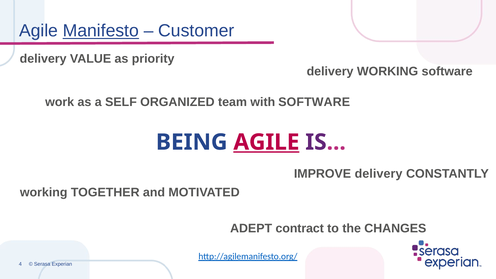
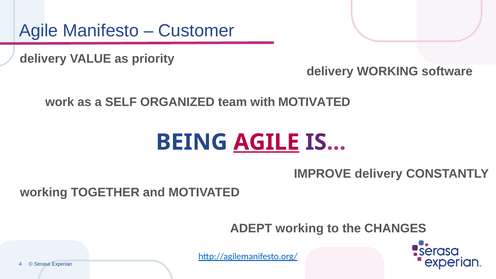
Manifesto underline: present -> none
with SOFTWARE: SOFTWARE -> MOTIVATED
ADEPT contract: contract -> working
